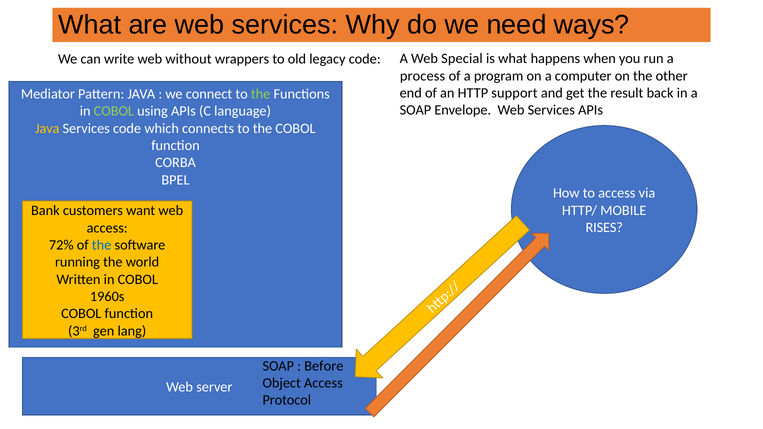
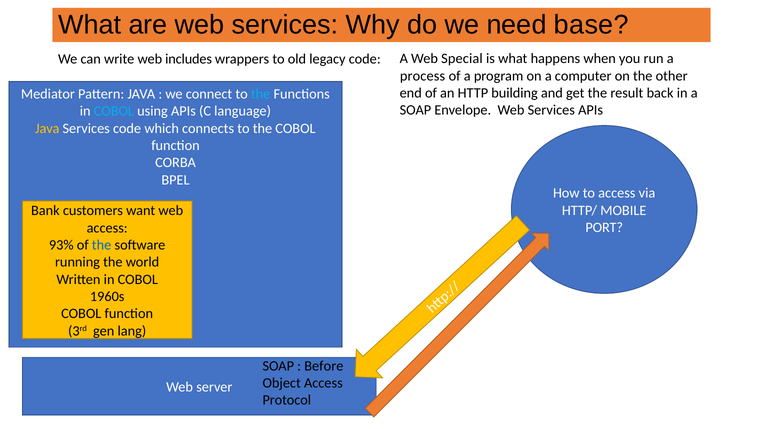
ways: ways -> base
without: without -> includes
support: support -> building
the at (261, 94) colour: light green -> light blue
COBOL at (114, 111) colour: light green -> light blue
RISES: RISES -> PORT
72%: 72% -> 93%
